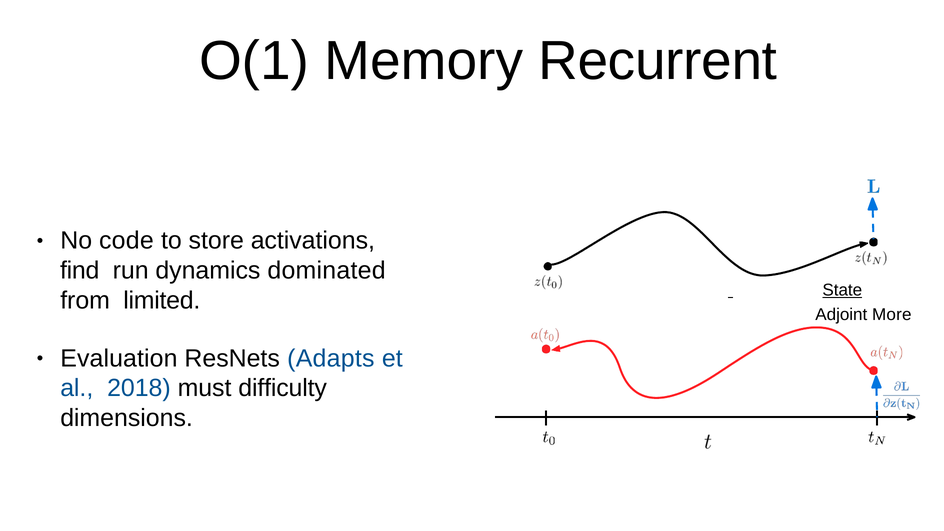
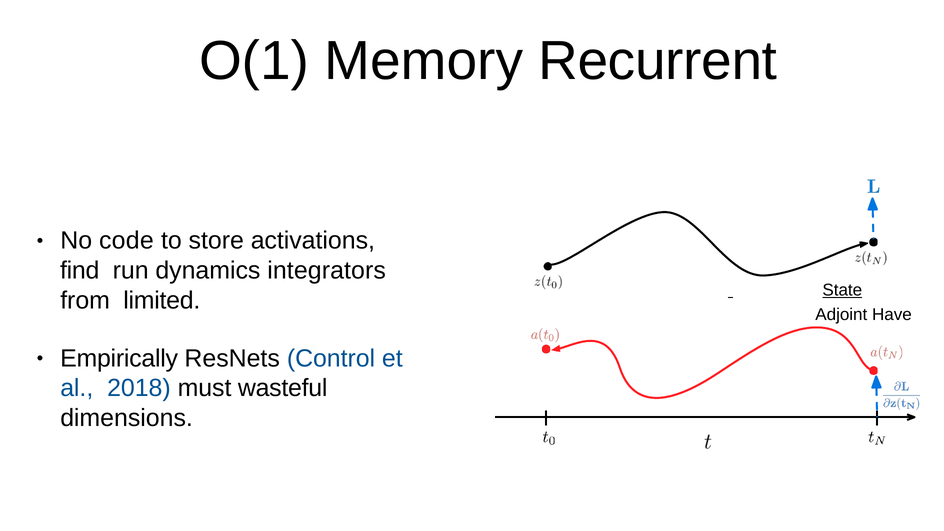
dominated: dominated -> integrators
More: More -> Have
Evaluation: Evaluation -> Empirically
Adapts: Adapts -> Control
difficulty: difficulty -> wasteful
